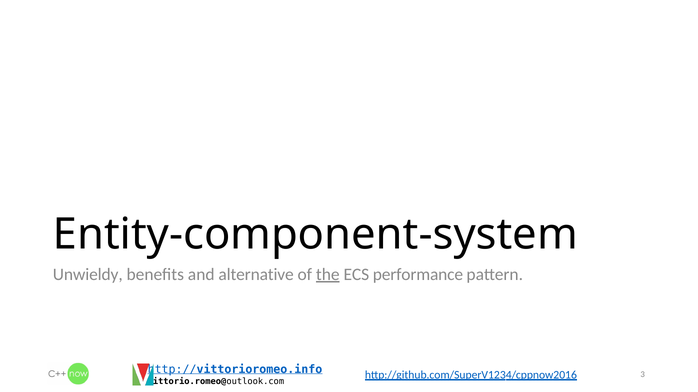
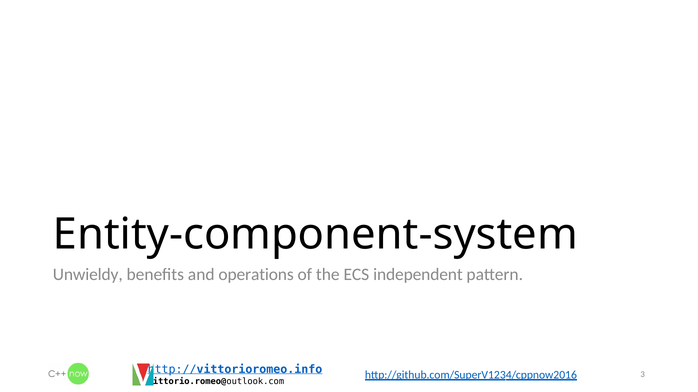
alternative: alternative -> operations
the underline: present -> none
performance: performance -> independent
